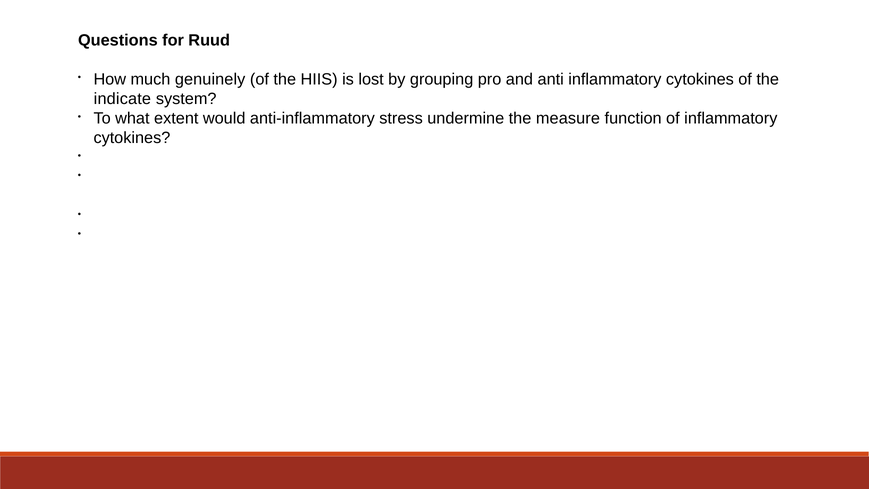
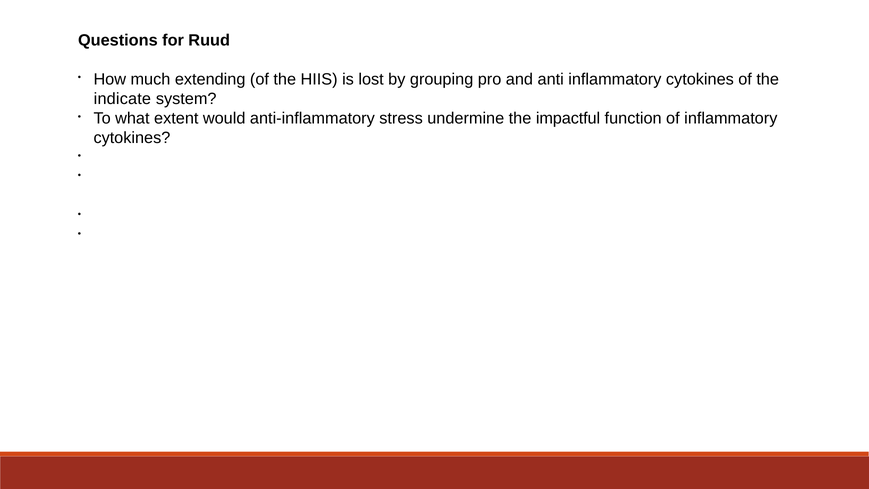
genuinely: genuinely -> extending
measure: measure -> impactful
